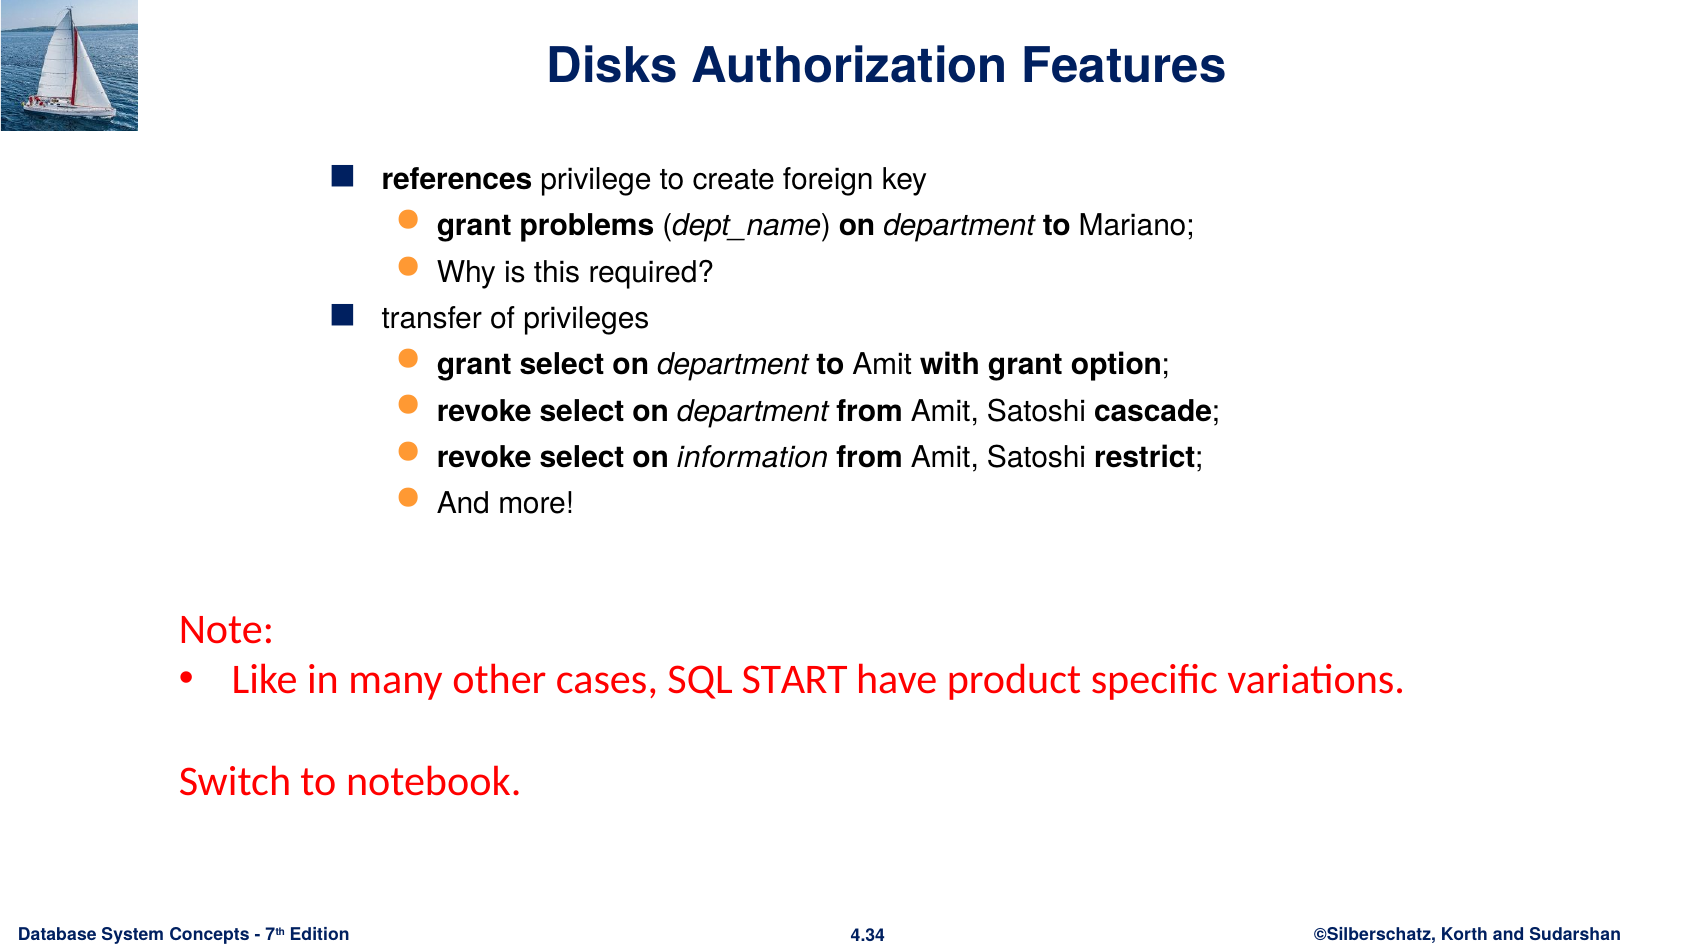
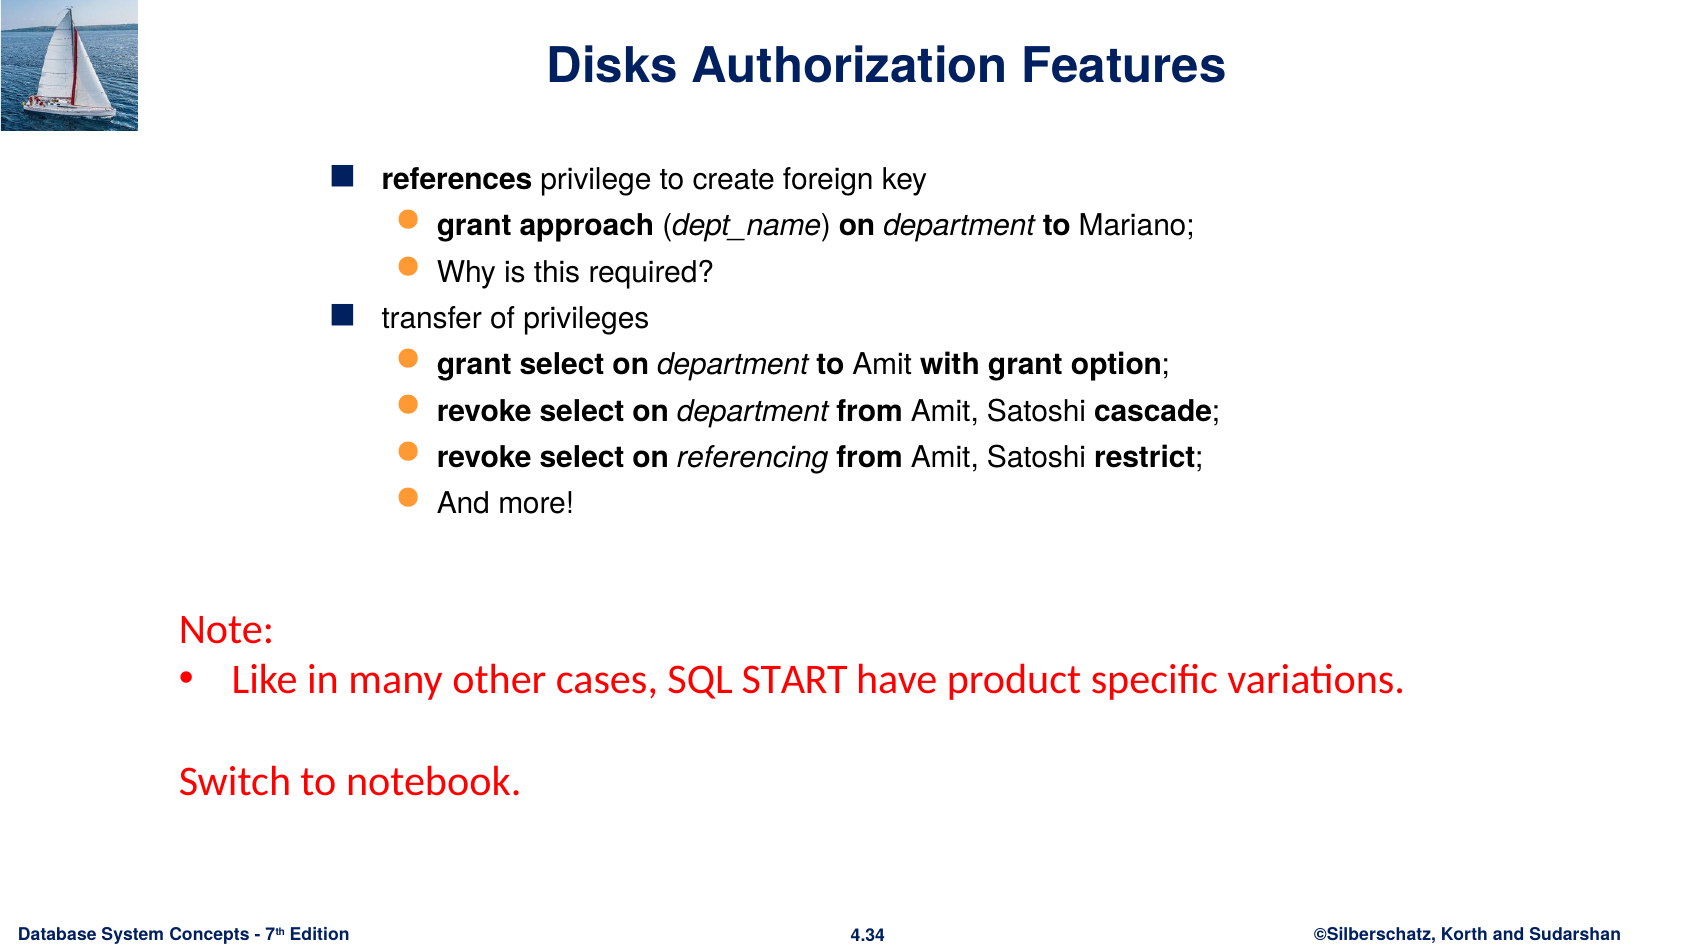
problems: problems -> approach
information: information -> referencing
